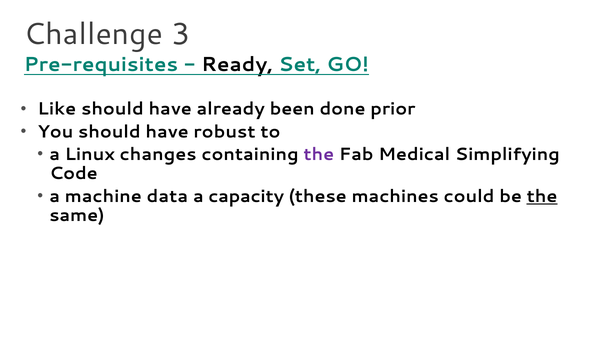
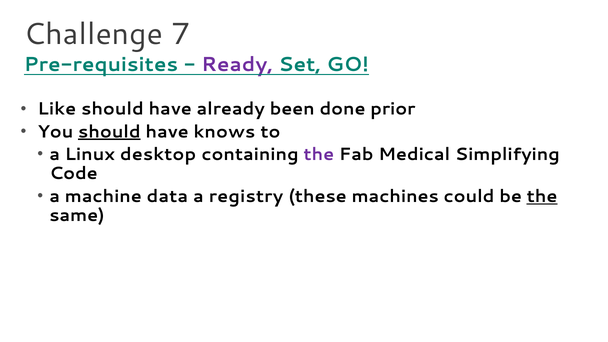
3: 3 -> 7
Ready colour: black -> purple
should at (109, 132) underline: none -> present
robust: robust -> knows
changes: changes -> desktop
capacity: capacity -> registry
